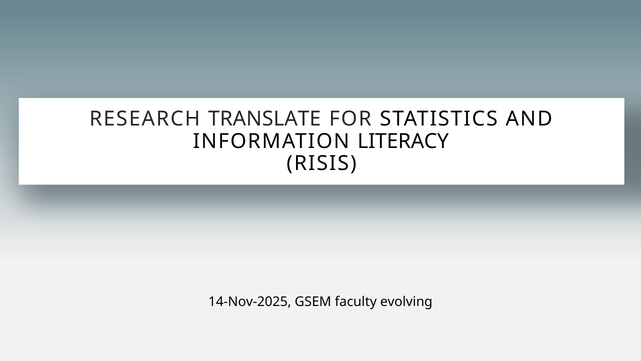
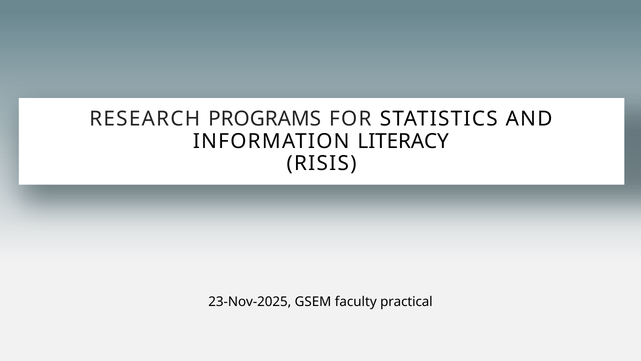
TRANSLATE: TRANSLATE -> PROGRAMS
14-Nov-2025: 14-Nov-2025 -> 23-Nov-2025
evolving: evolving -> practical
